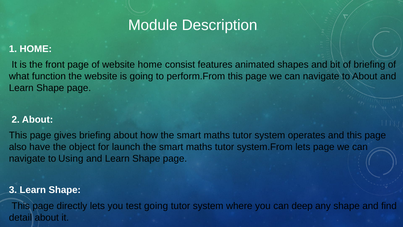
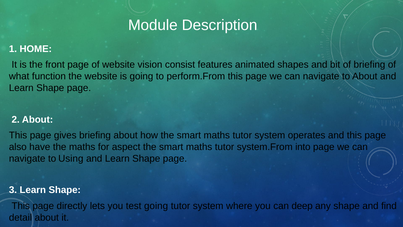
website home: home -> vision
the object: object -> maths
launch: launch -> aspect
system.From lets: lets -> into
